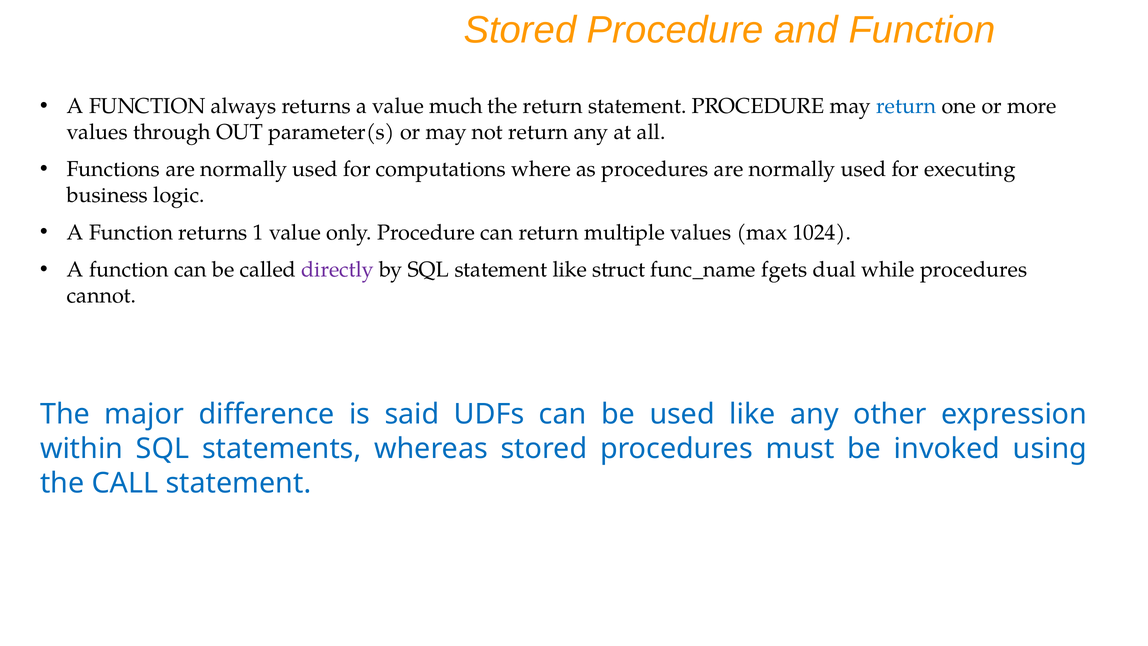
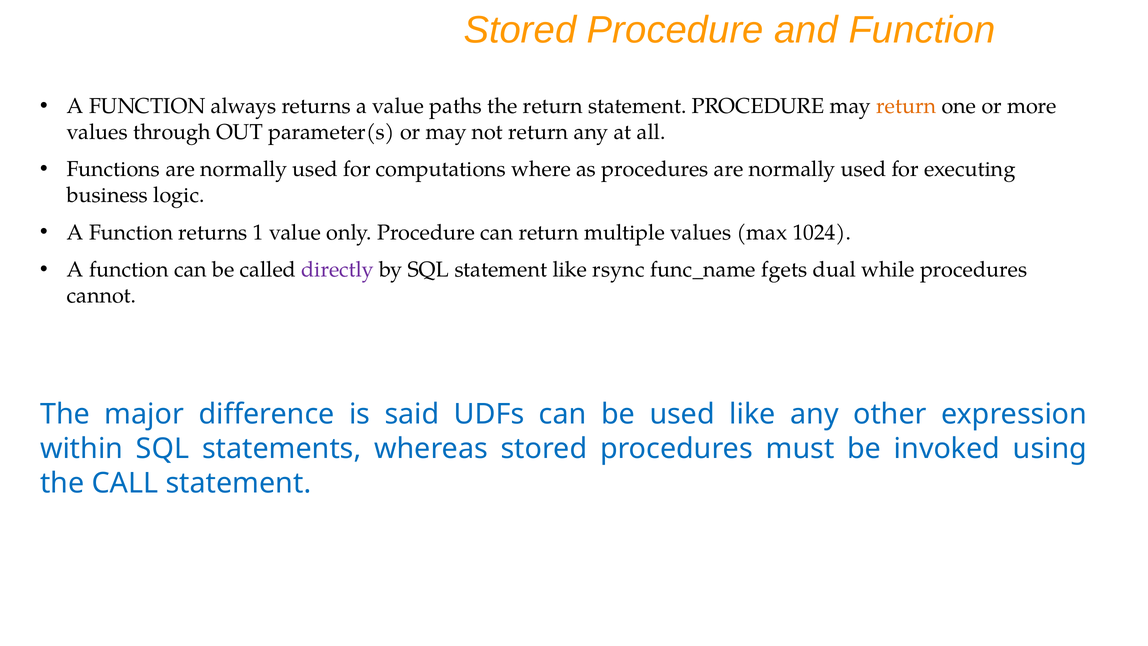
much: much -> paths
return at (906, 106) colour: blue -> orange
struct: struct -> rsync
